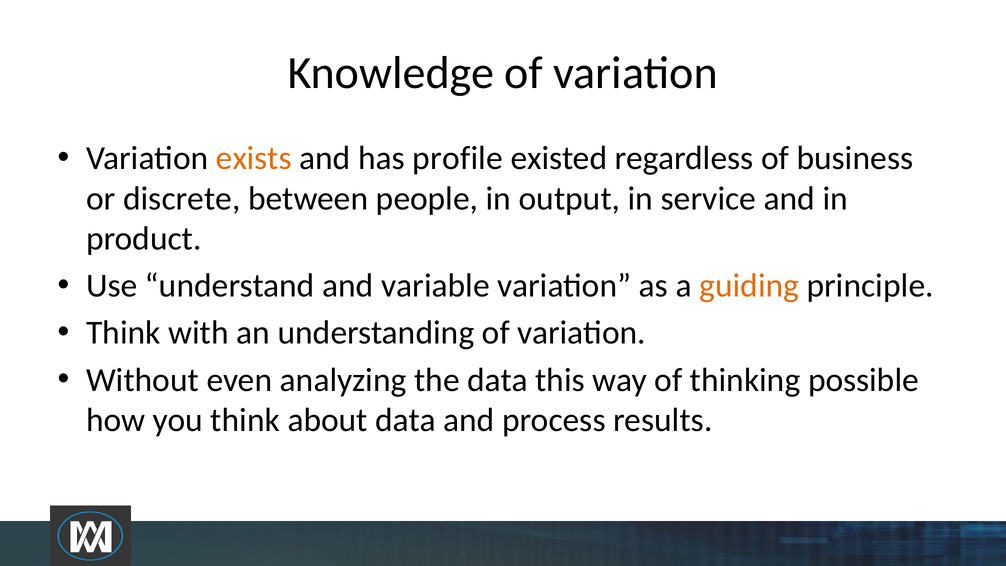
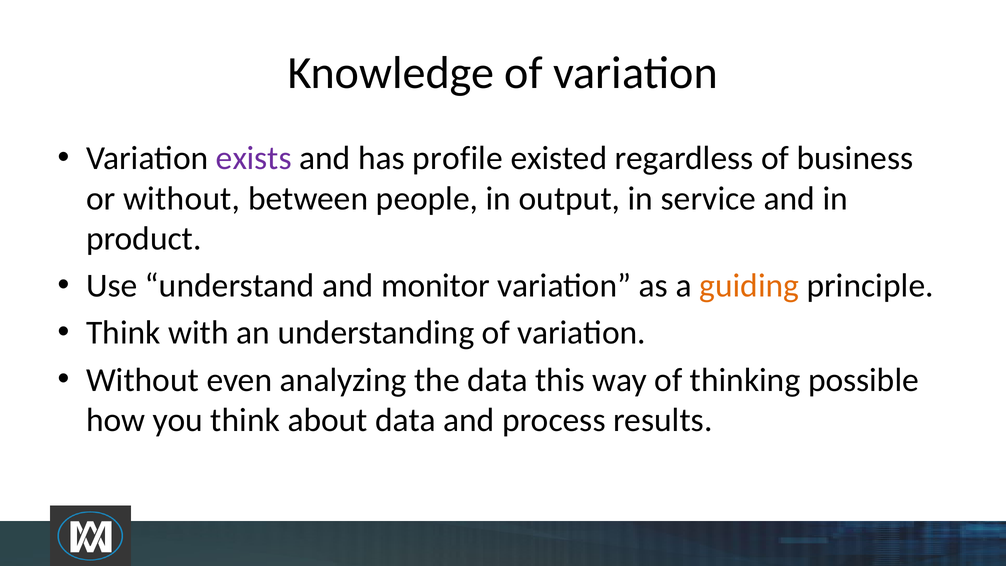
exists colour: orange -> purple
or discrete: discrete -> without
variable: variable -> monitor
